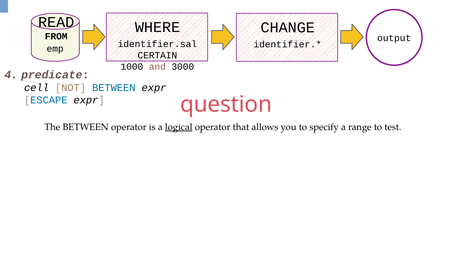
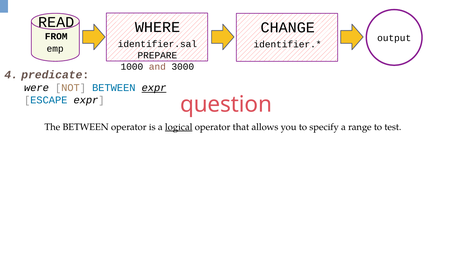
CERTAIN: CERTAIN -> PREPARE
cell: cell -> were
expr at (154, 88) underline: none -> present
